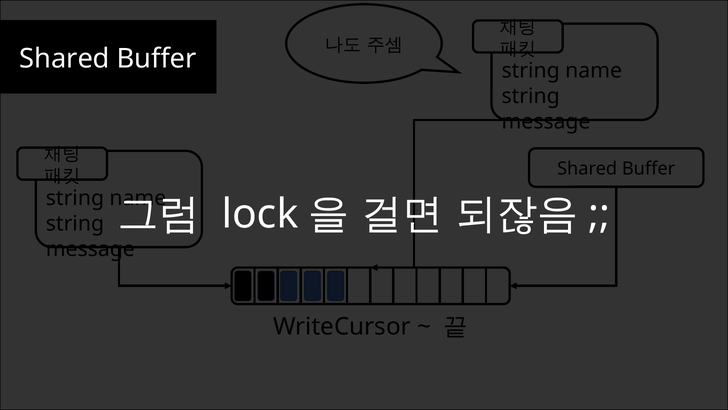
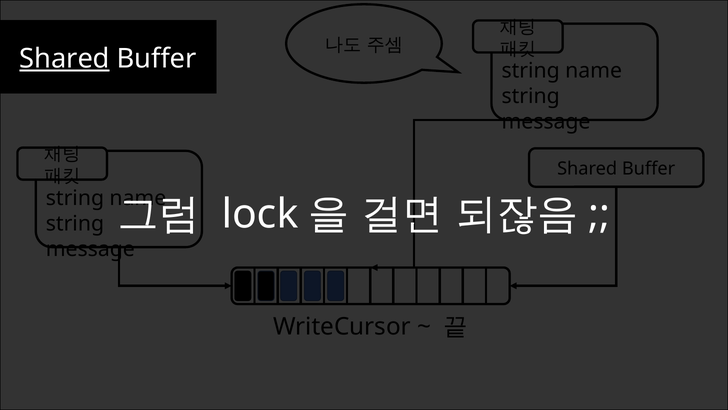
Shared at (65, 59) underline: none -> present
